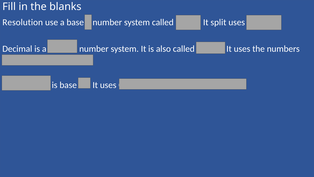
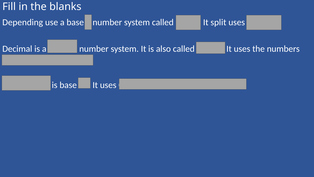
Resolution: Resolution -> Depending
